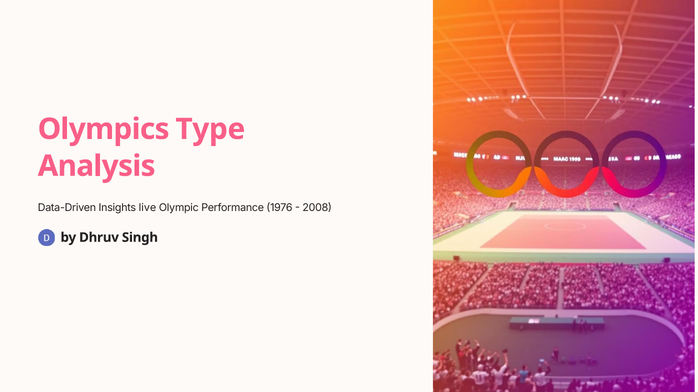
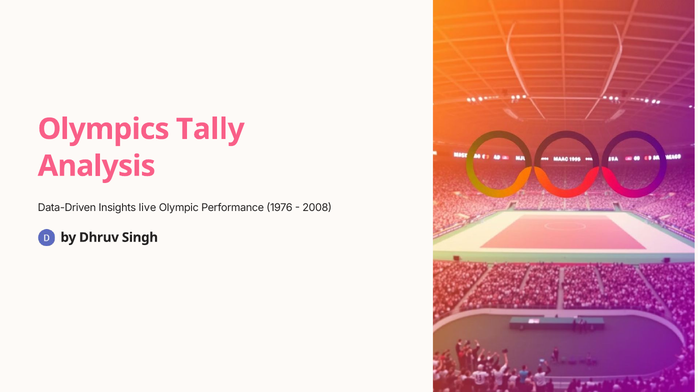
Type: Type -> Tally
